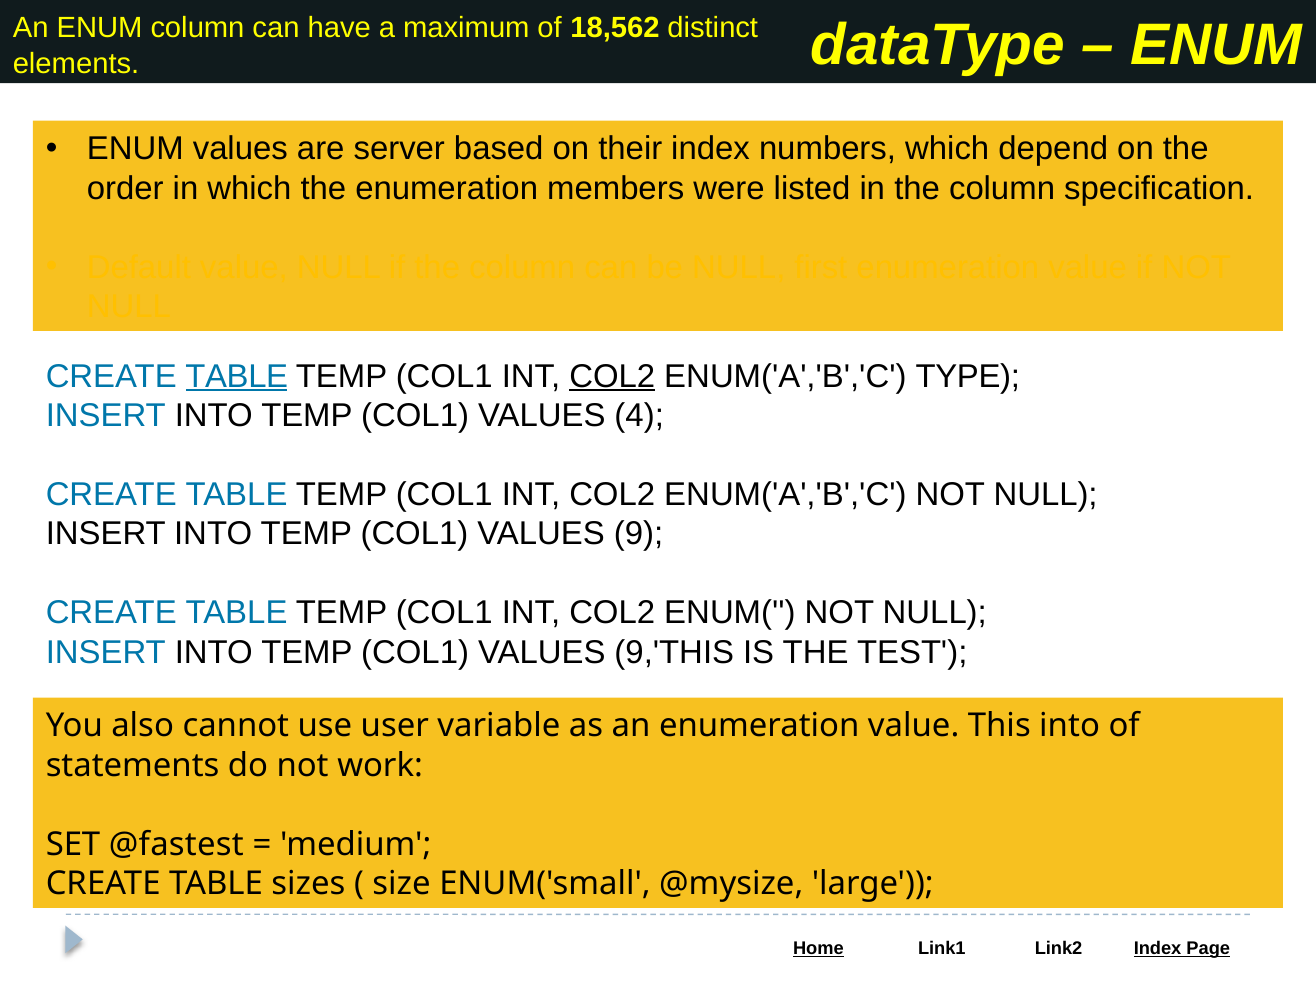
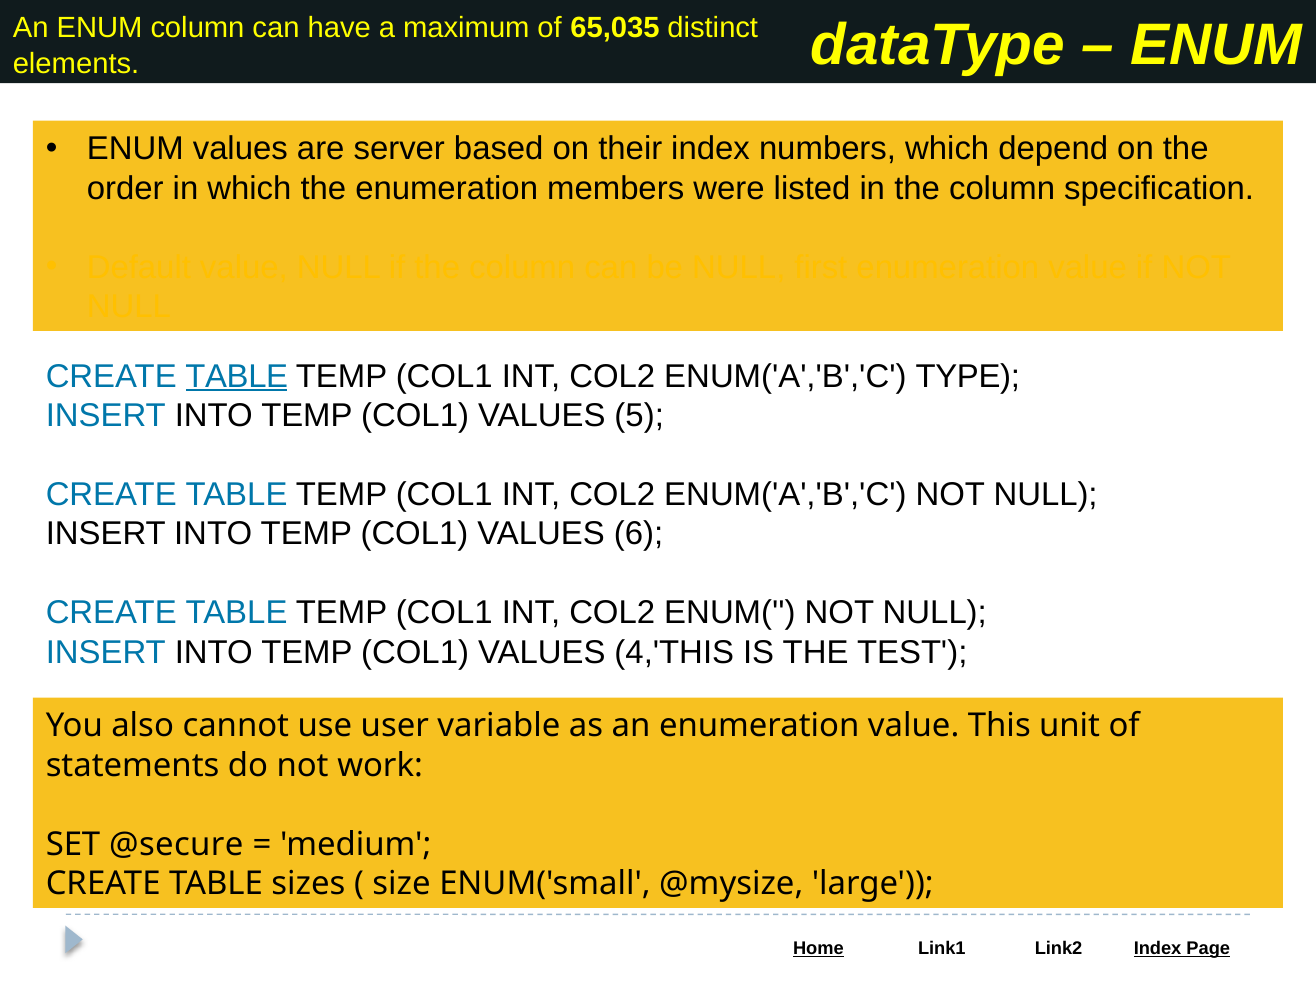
18,562: 18,562 -> 65,035
COL2 at (612, 376) underline: present -> none
4: 4 -> 5
9: 9 -> 6
9,'THIS: 9,'THIS -> 4,'THIS
This into: into -> unit
@fastest: @fastest -> @secure
